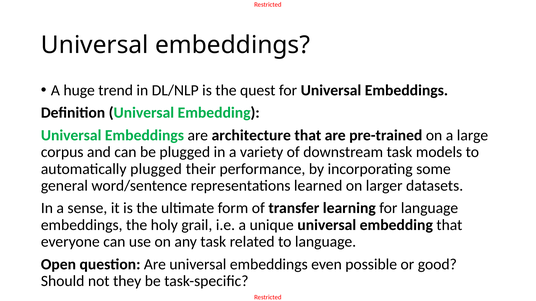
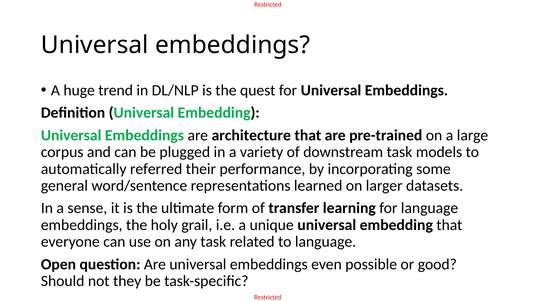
automatically plugged: plugged -> referred
